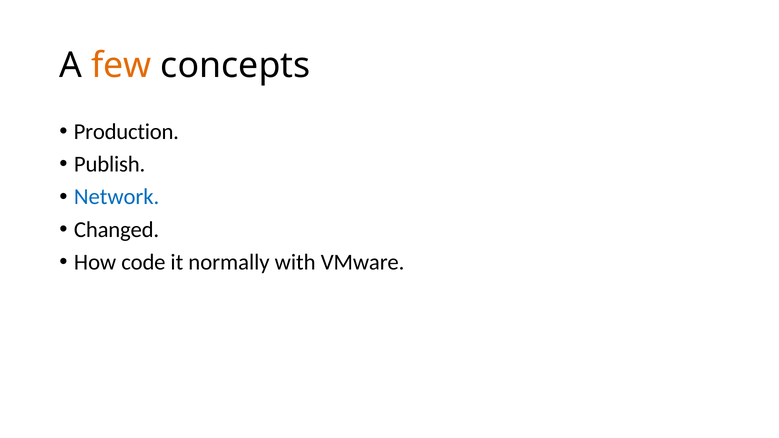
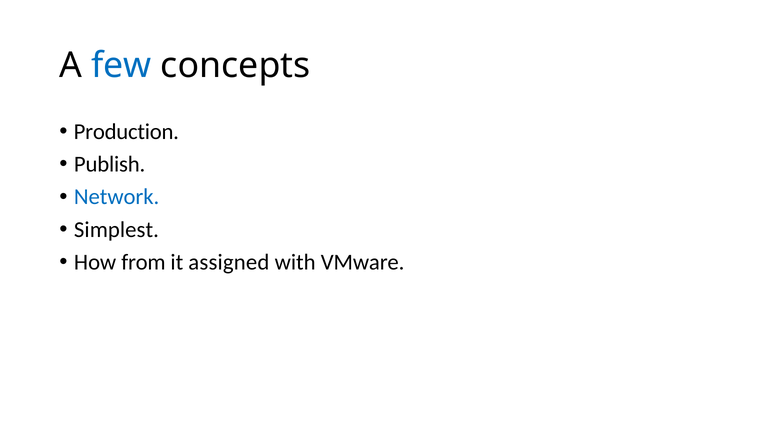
few colour: orange -> blue
Changed: Changed -> Simplest
code: code -> from
normally: normally -> assigned
